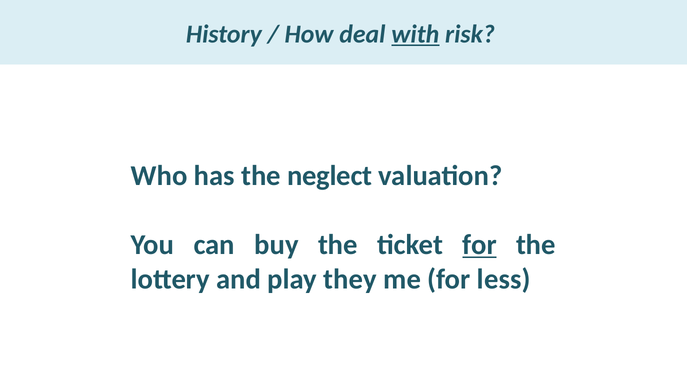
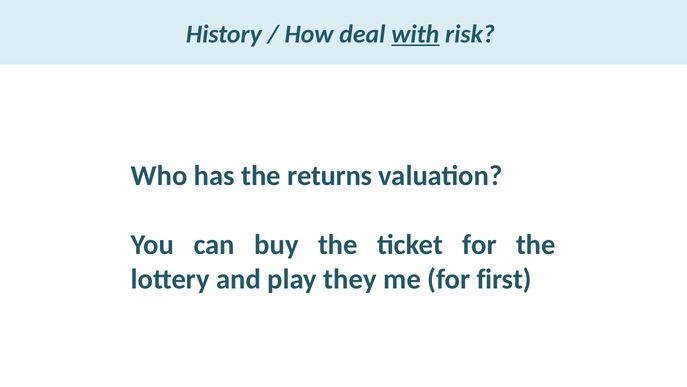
neglect: neglect -> returns
for at (480, 244) underline: present -> none
less: less -> first
